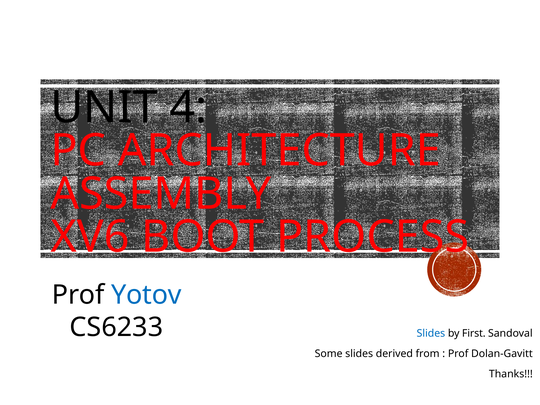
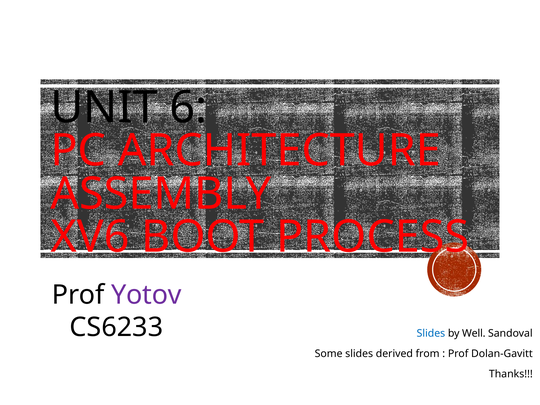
4: 4 -> 6
Yotov colour: blue -> purple
First: First -> Well
